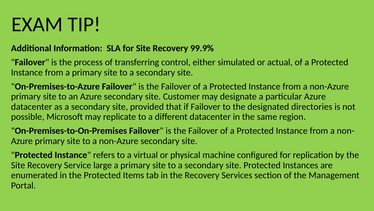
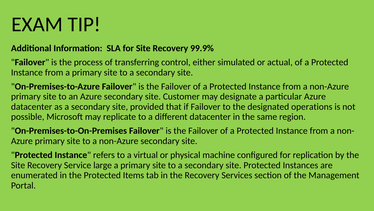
directories: directories -> operations
